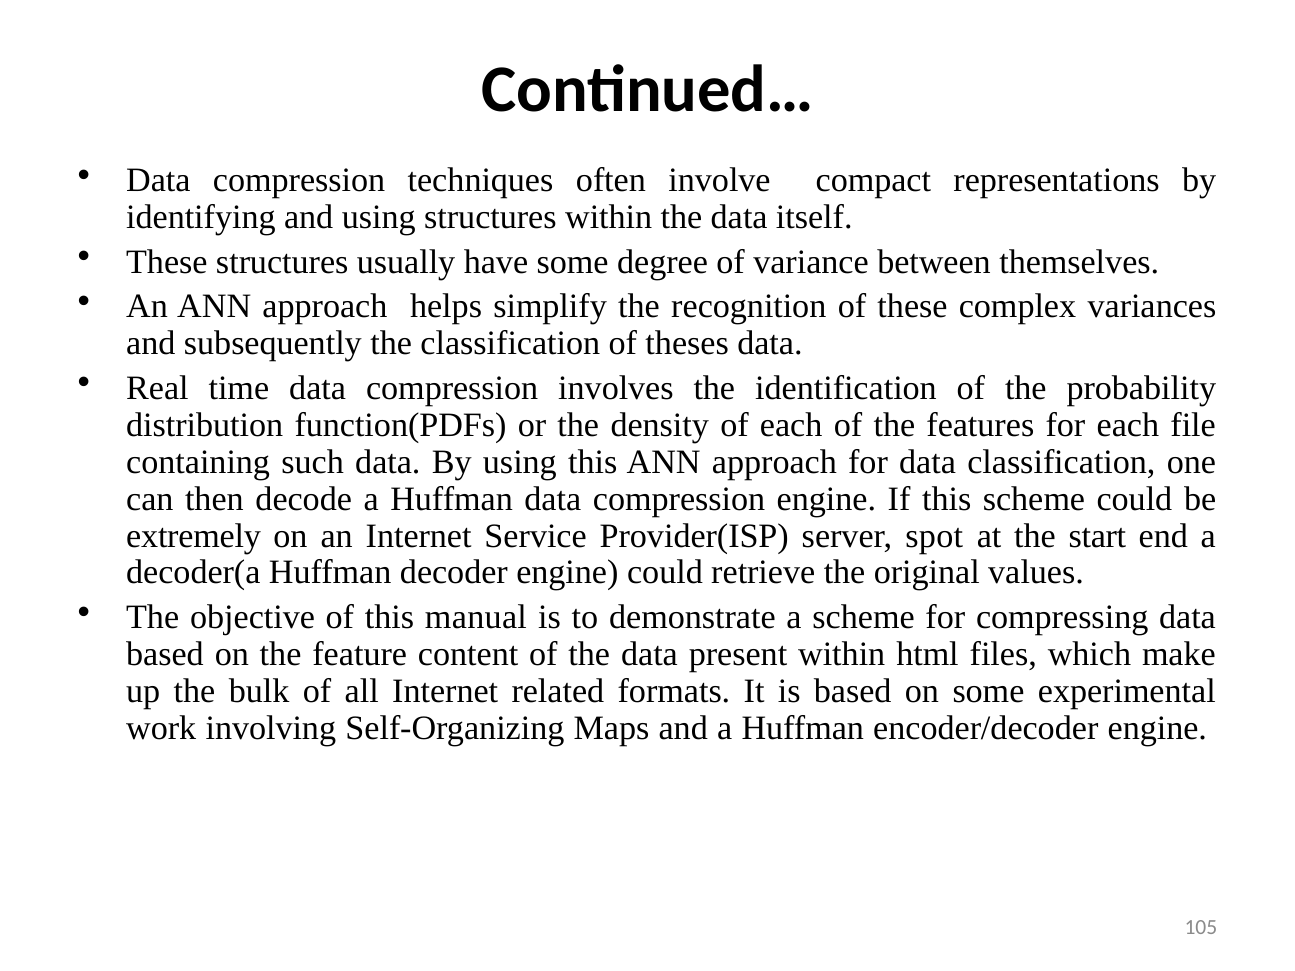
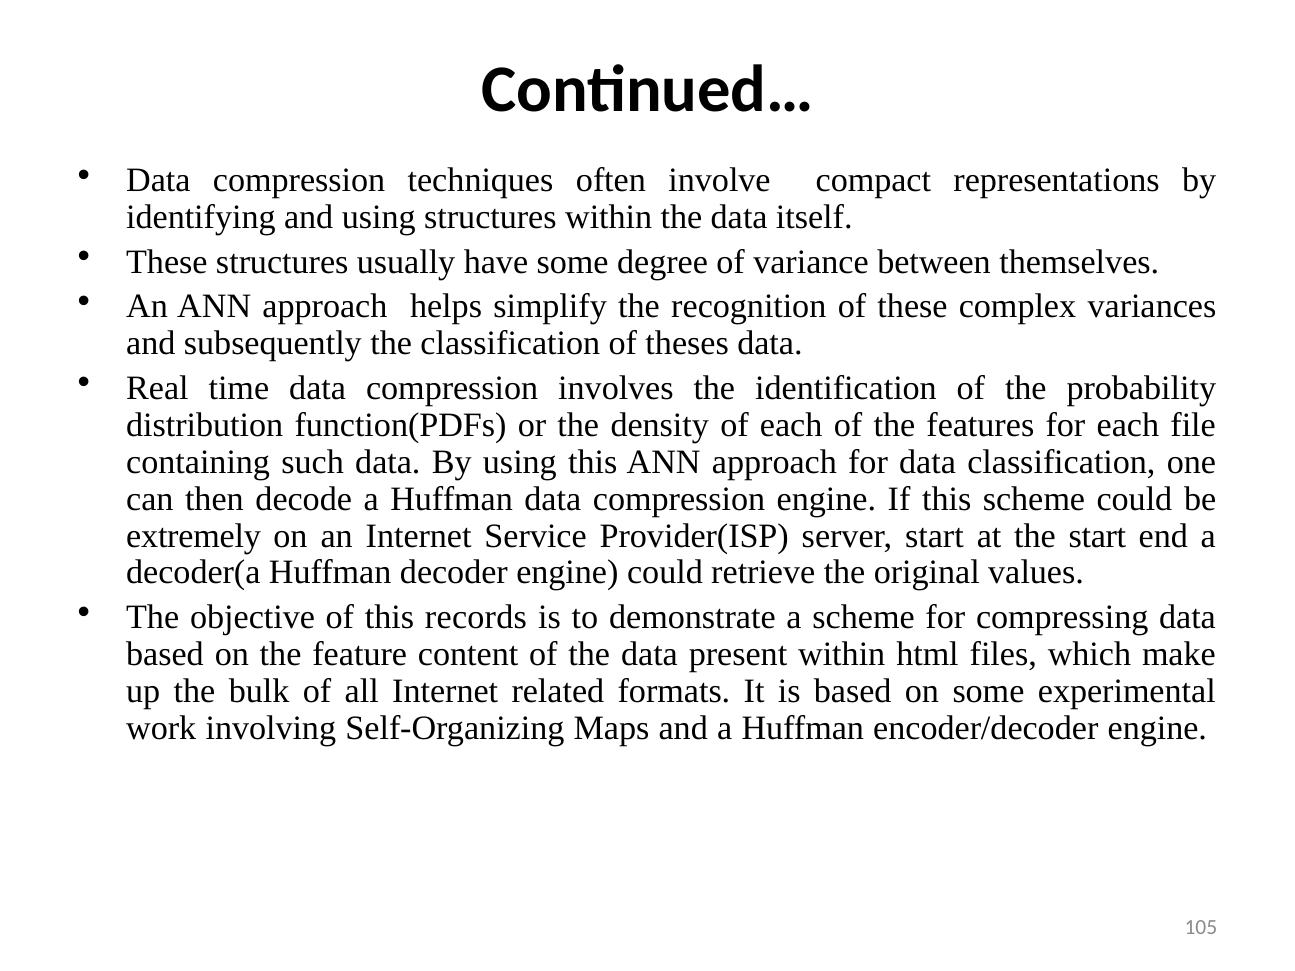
server spot: spot -> start
manual: manual -> records
